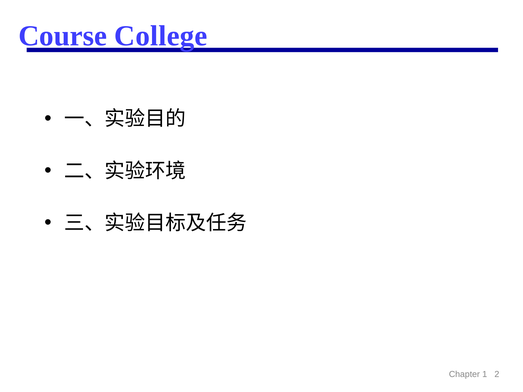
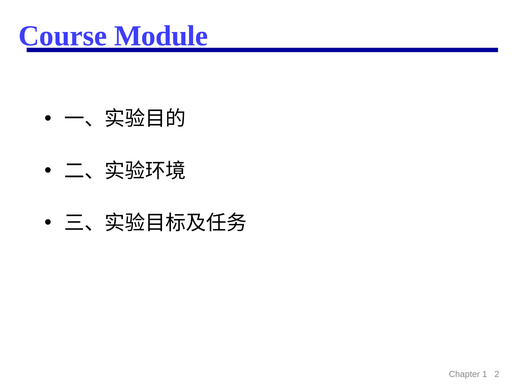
College: College -> Module
